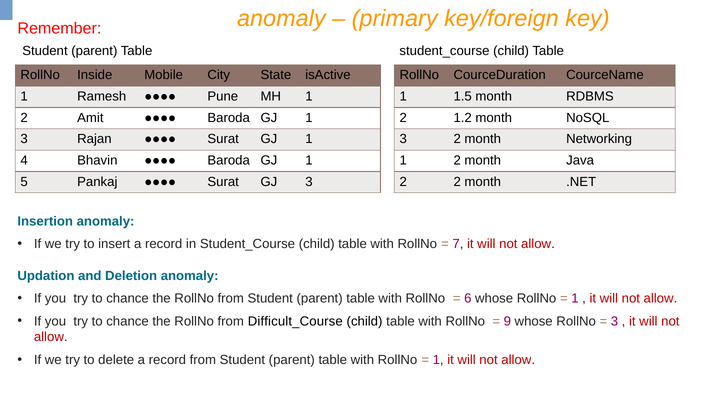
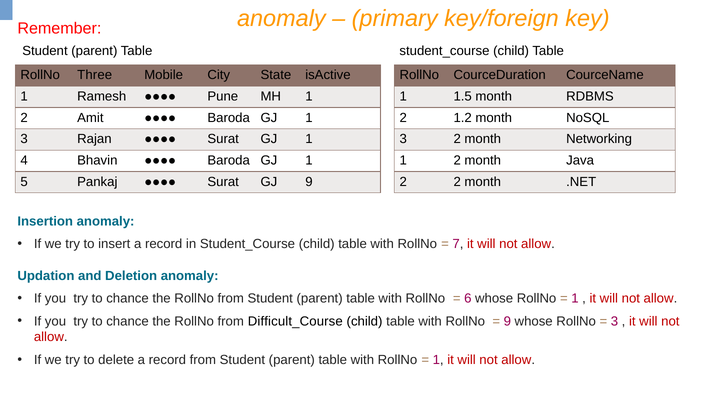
Inside: Inside -> Three
GJ 3: 3 -> 9
